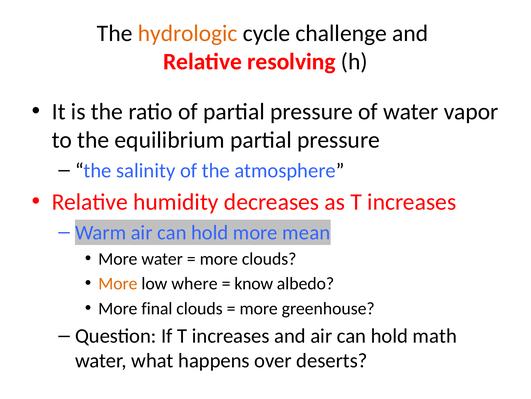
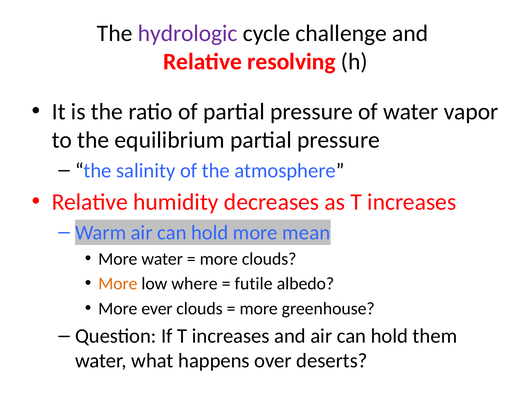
hydrologic colour: orange -> purple
know: know -> futile
final: final -> ever
math: math -> them
